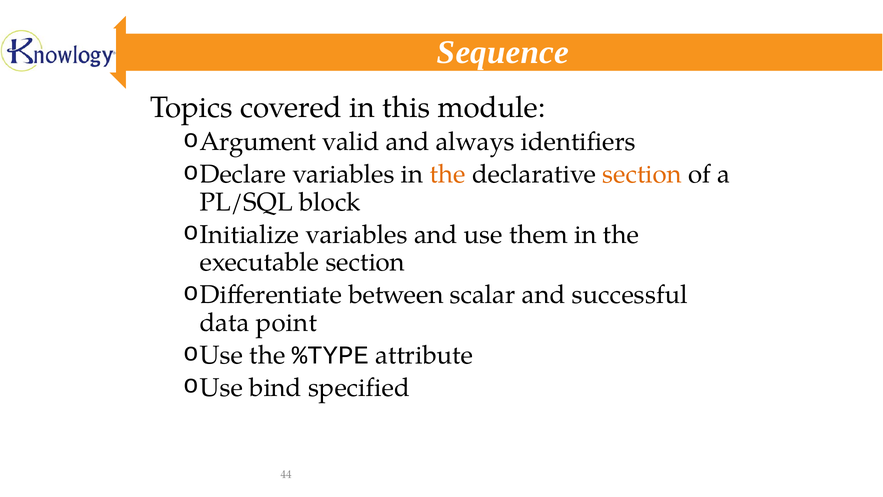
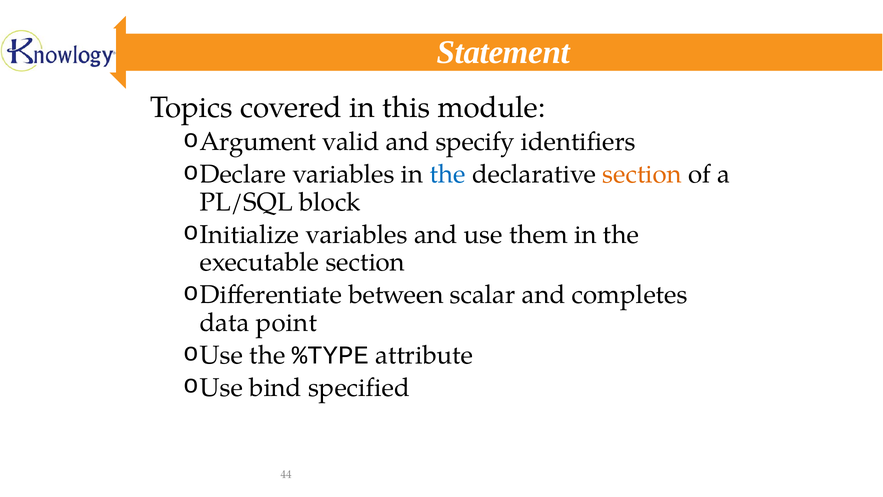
Sequence: Sequence -> Statement
always: always -> specify
the at (448, 174) colour: orange -> blue
successful: successful -> completes
